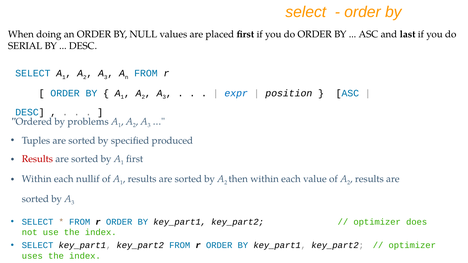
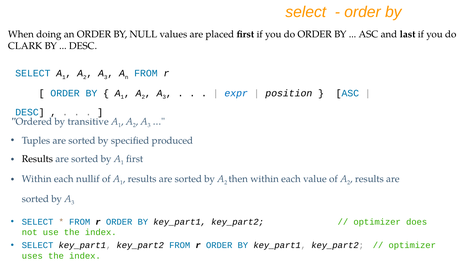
SERIAL: SERIAL -> CLARK
problems: problems -> transitive
Results at (37, 159) colour: red -> black
